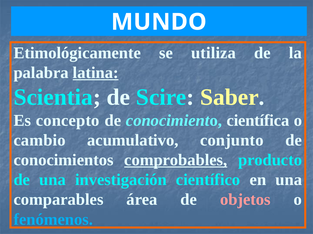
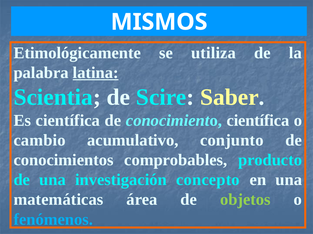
MUNDO: MUNDO -> MISMOS
Es concepto: concepto -> científica
comprobables underline: present -> none
científico: científico -> concepto
comparables: comparables -> matemáticas
objetos colour: pink -> light green
